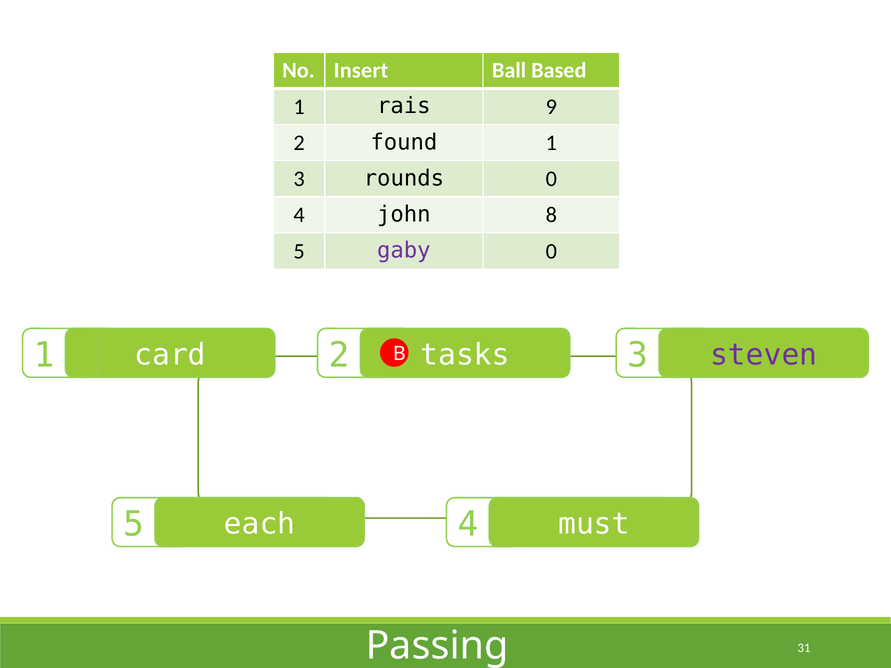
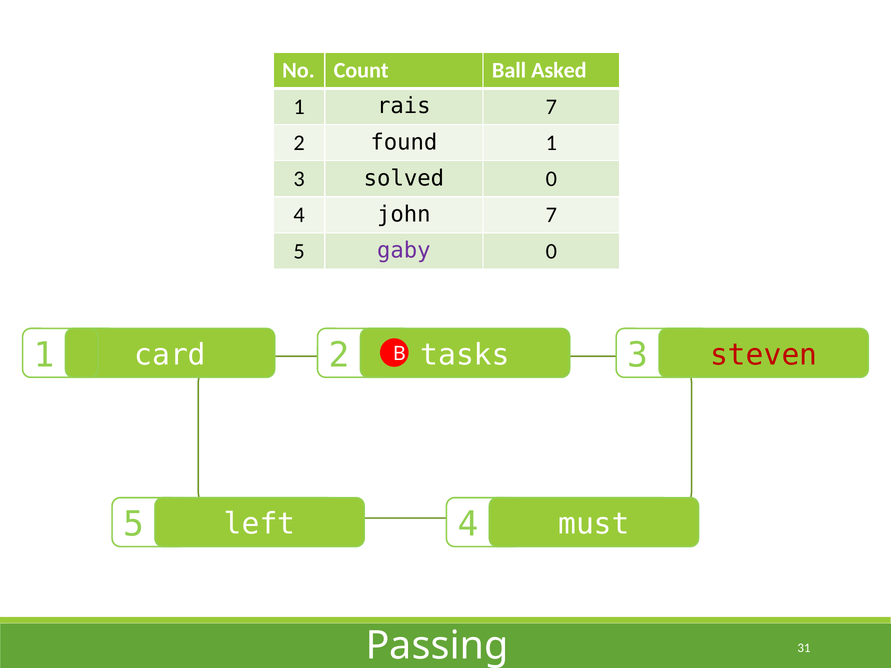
Insert: Insert -> Count
Based: Based -> Asked
rais 9: 9 -> 7
rounds: rounds -> solved
john 8: 8 -> 7
steven colour: purple -> red
each: each -> left
